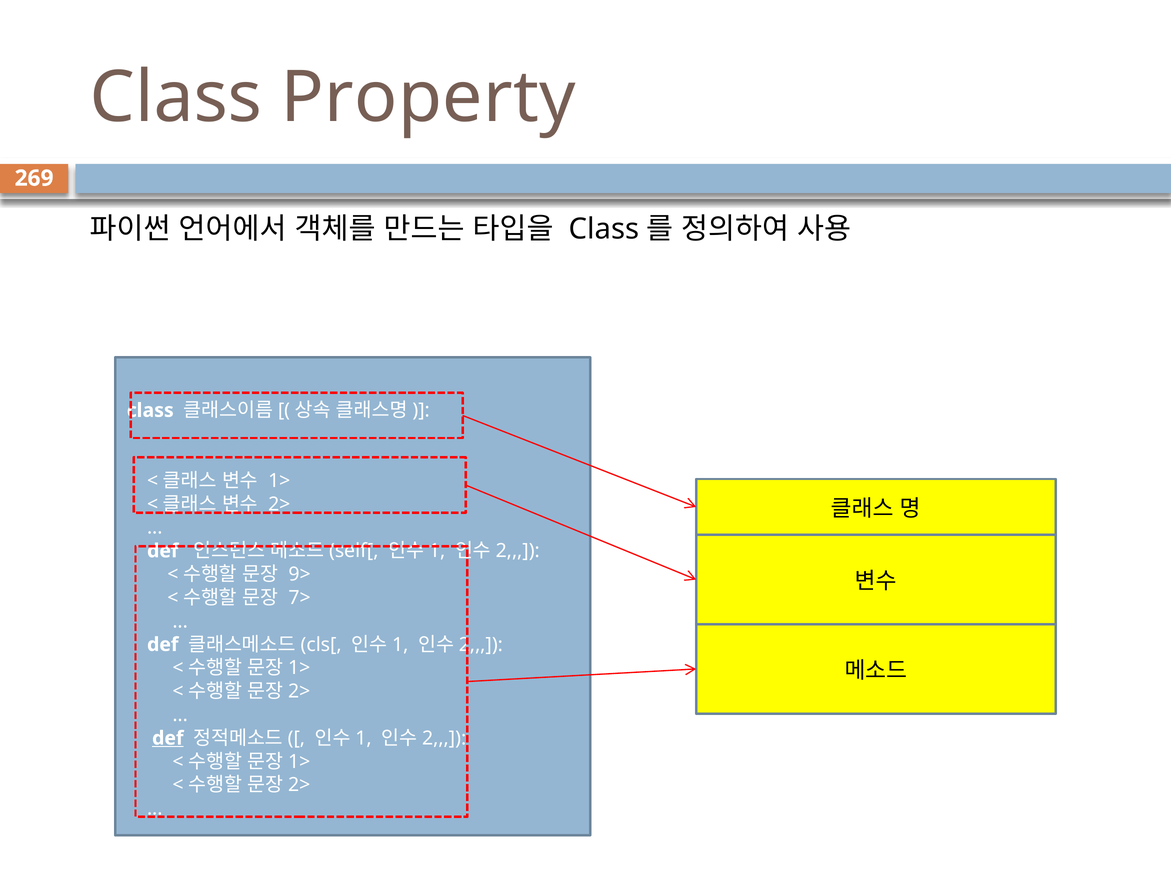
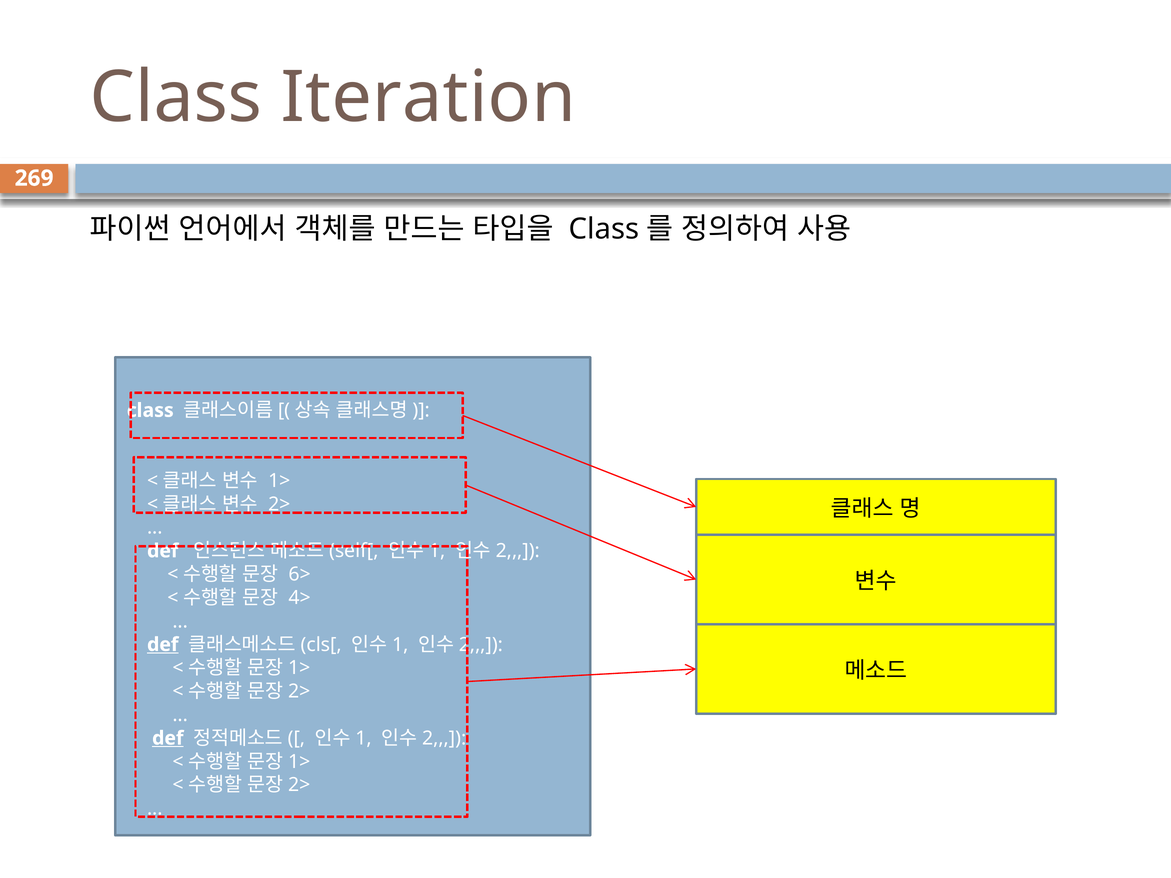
Property: Property -> Iteration
9>: 9> -> 6>
7>: 7> -> 4>
def at (163, 645) underline: none -> present
